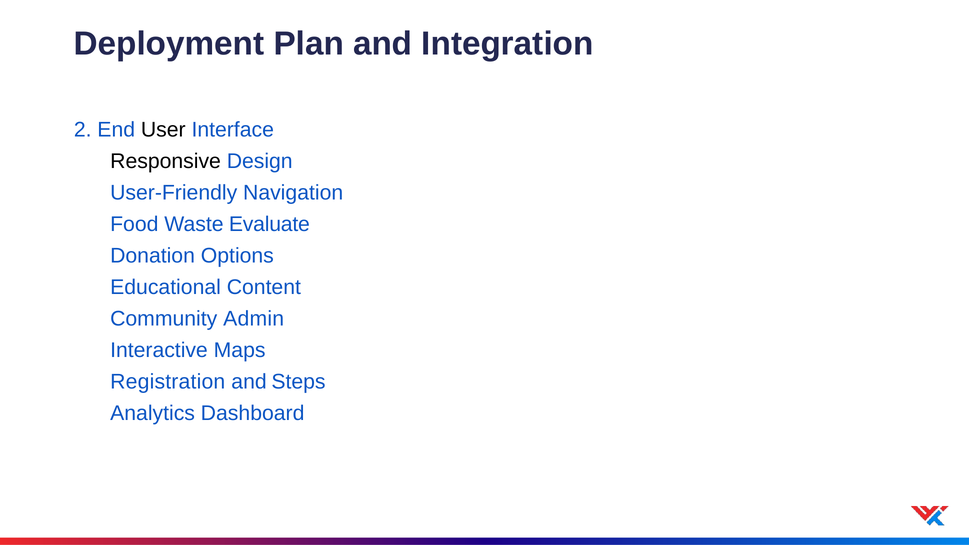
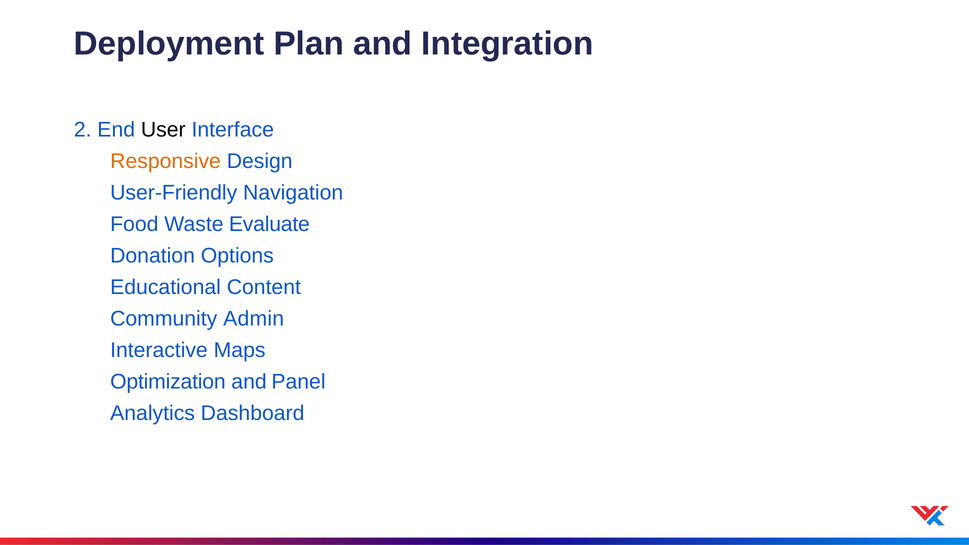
Responsive colour: black -> orange
Registration: Registration -> Optimization
Steps: Steps -> Panel
